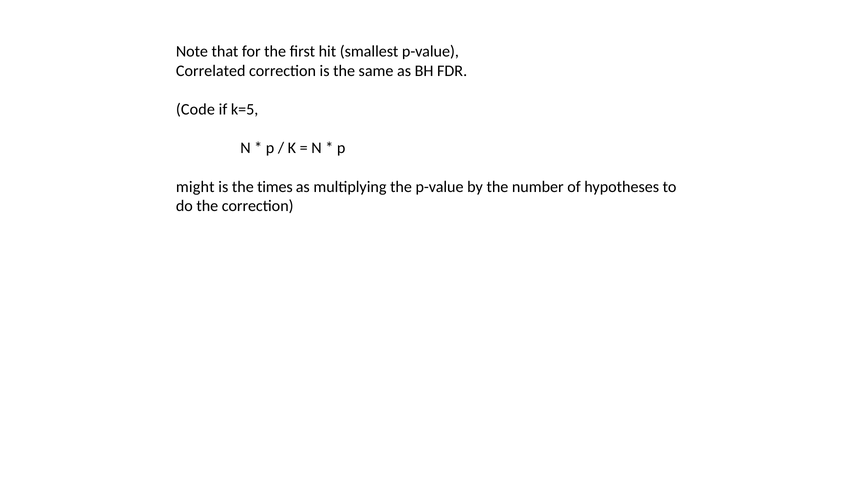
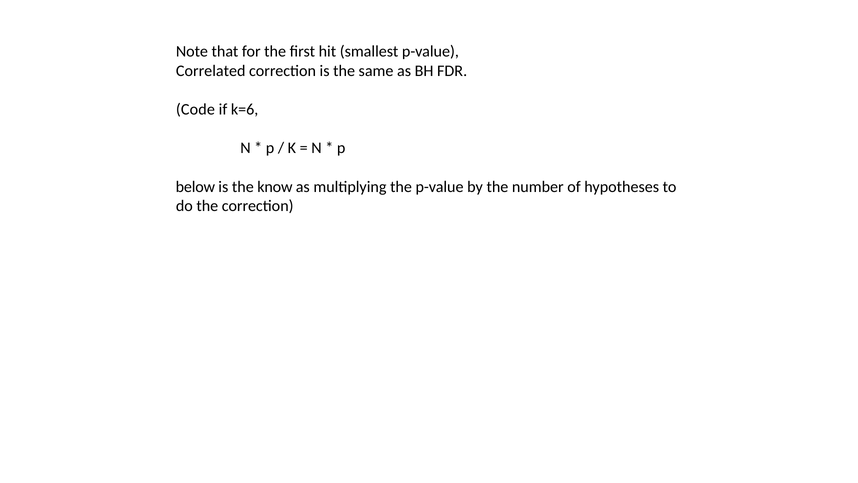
k=5: k=5 -> k=6
might: might -> below
times: times -> know
